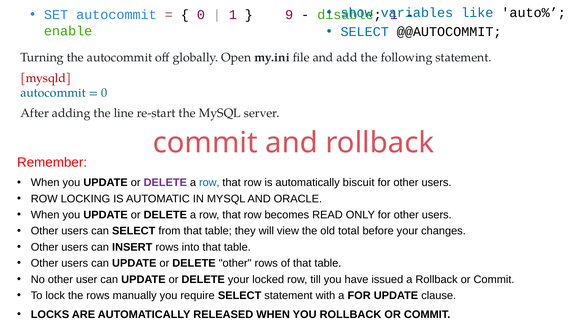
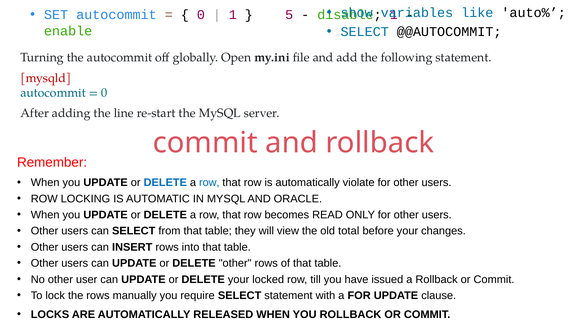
9: 9 -> 5
DELETE at (165, 183) colour: purple -> blue
biscuit: biscuit -> violate
